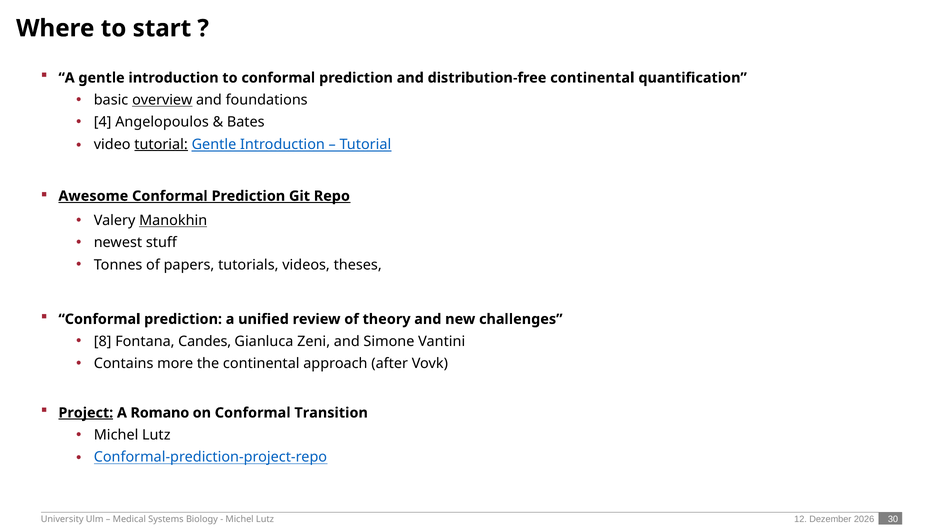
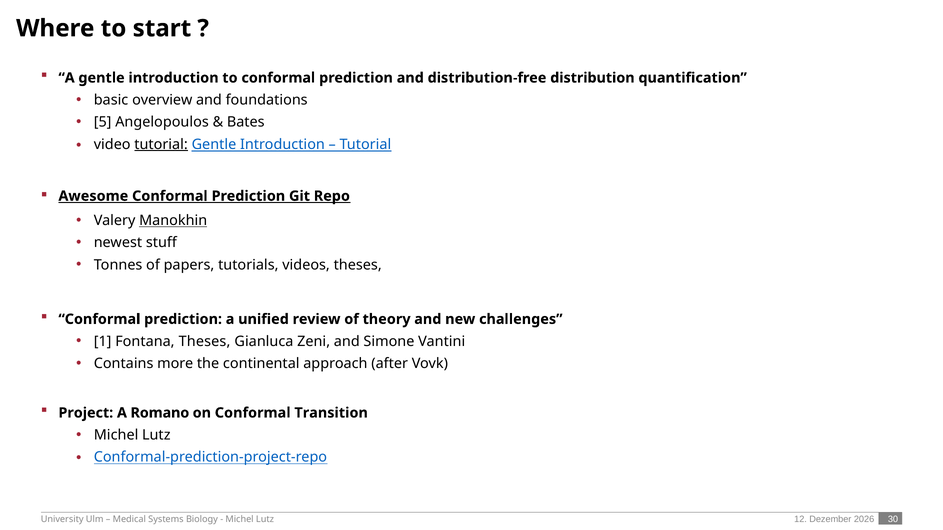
distribution-free continental: continental -> distribution
overview underline: present -> none
4: 4 -> 5
8: 8 -> 1
Fontana Candes: Candes -> Theses
Project underline: present -> none
